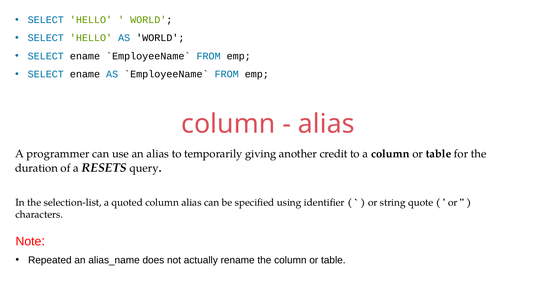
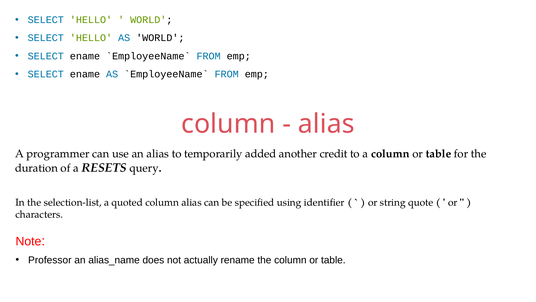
giving: giving -> added
Repeated: Repeated -> Professor
